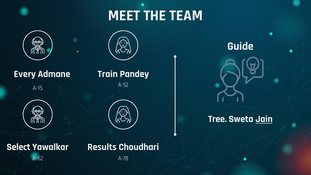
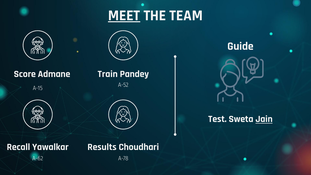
MEET underline: none -> present
Every: Every -> Score
Tree: Tree -> Test
Select: Select -> Recall
